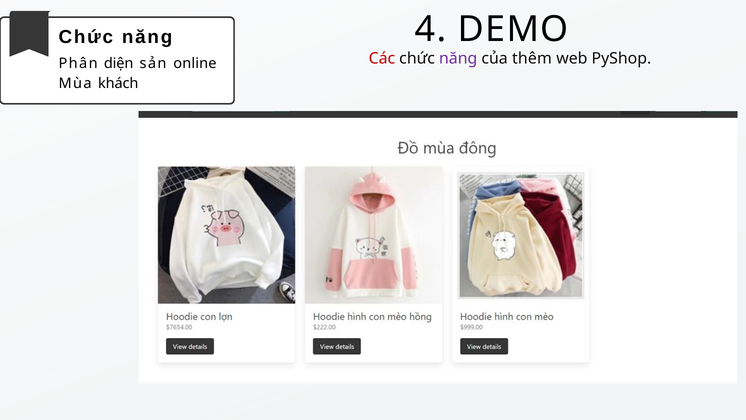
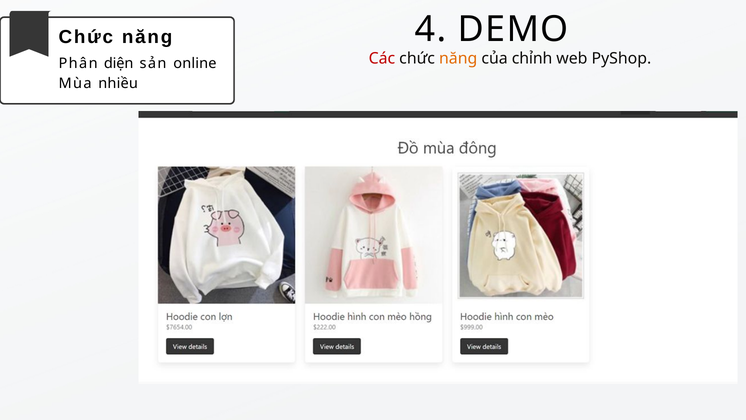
năng at (458, 58) colour: purple -> orange
thêm: thêm -> chỉnh
khách: khách -> nhiều
